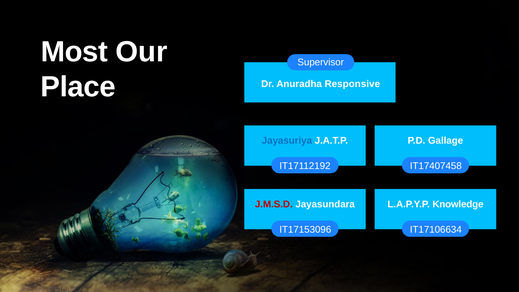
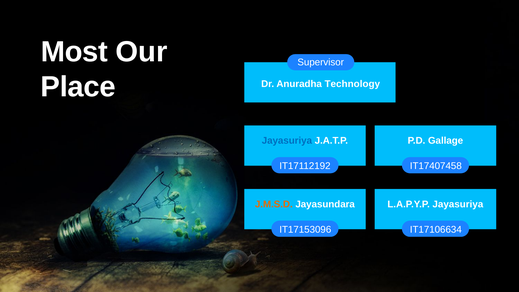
Responsive: Responsive -> Technology
J.M.S.D colour: red -> orange
L.A.P.Y.P Knowledge: Knowledge -> Jayasuriya
